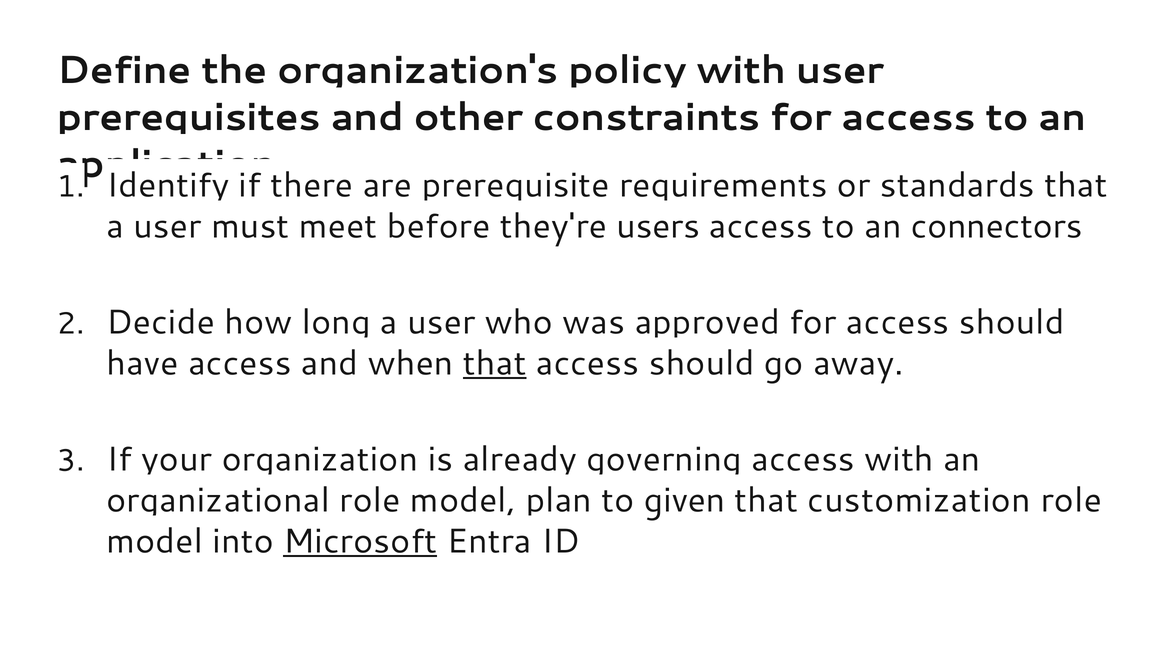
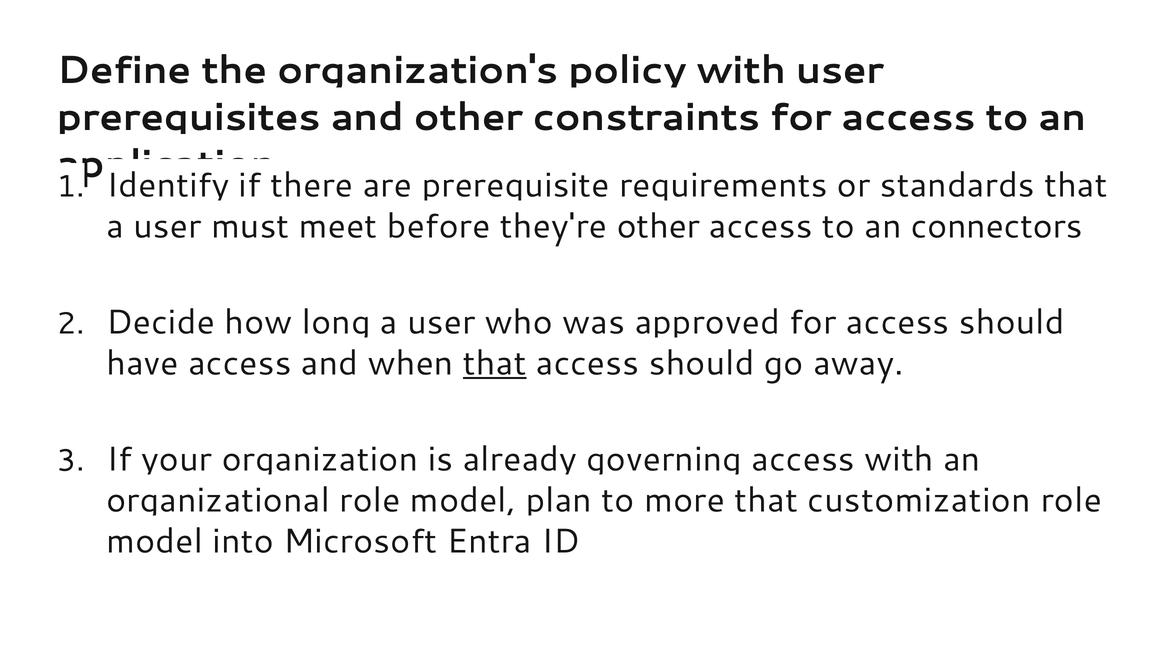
they're users: users -> other
given: given -> more
Microsoft underline: present -> none
